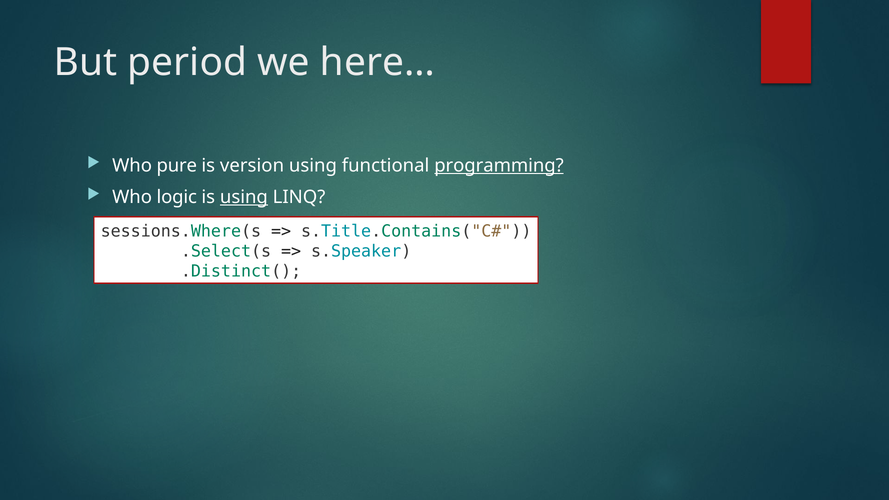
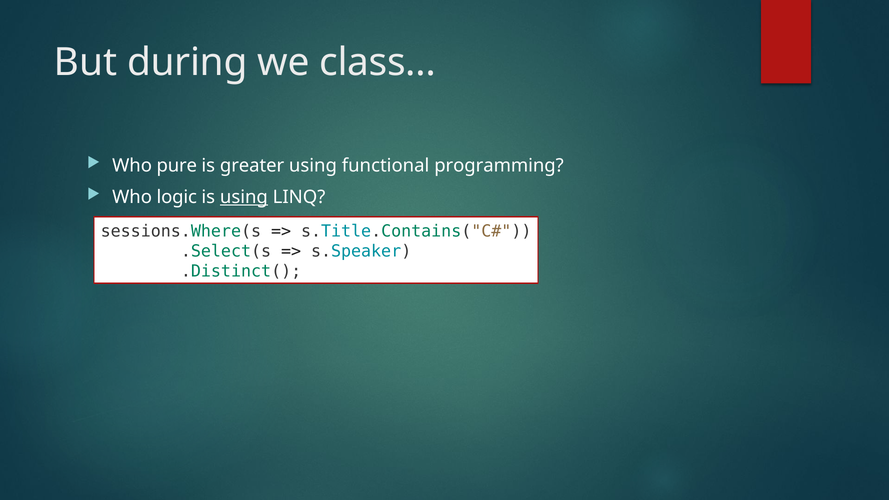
period: period -> during
here…: here… -> class…
version: version -> greater
programming underline: present -> none
